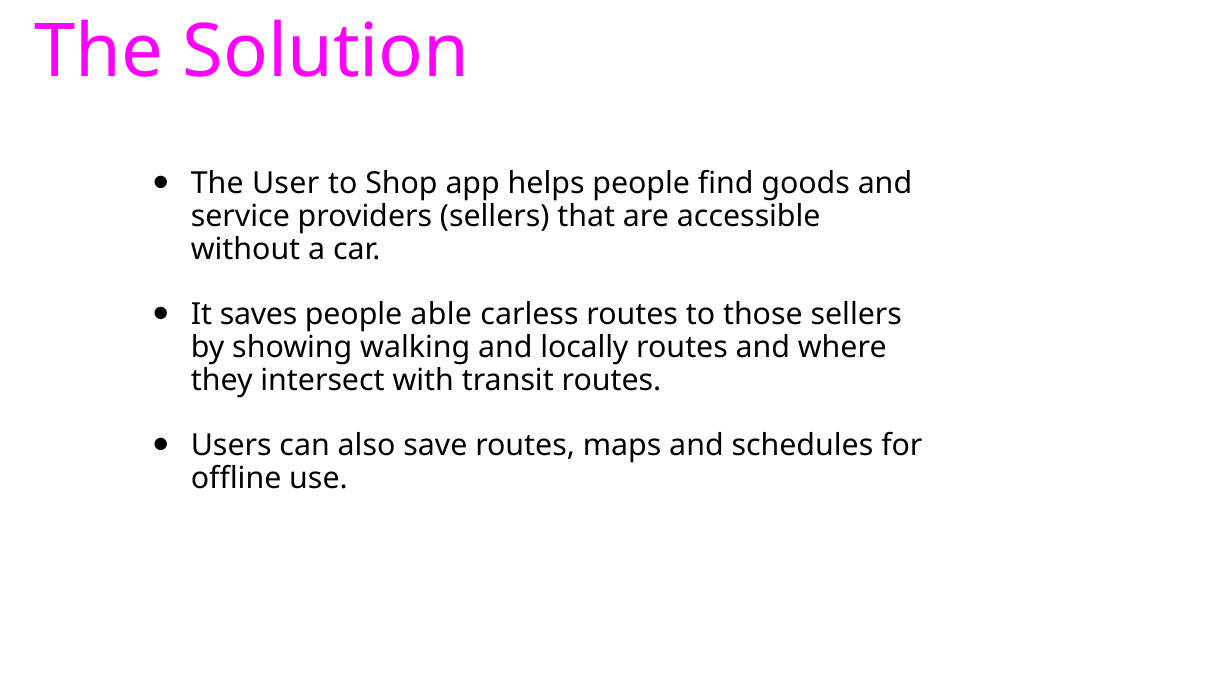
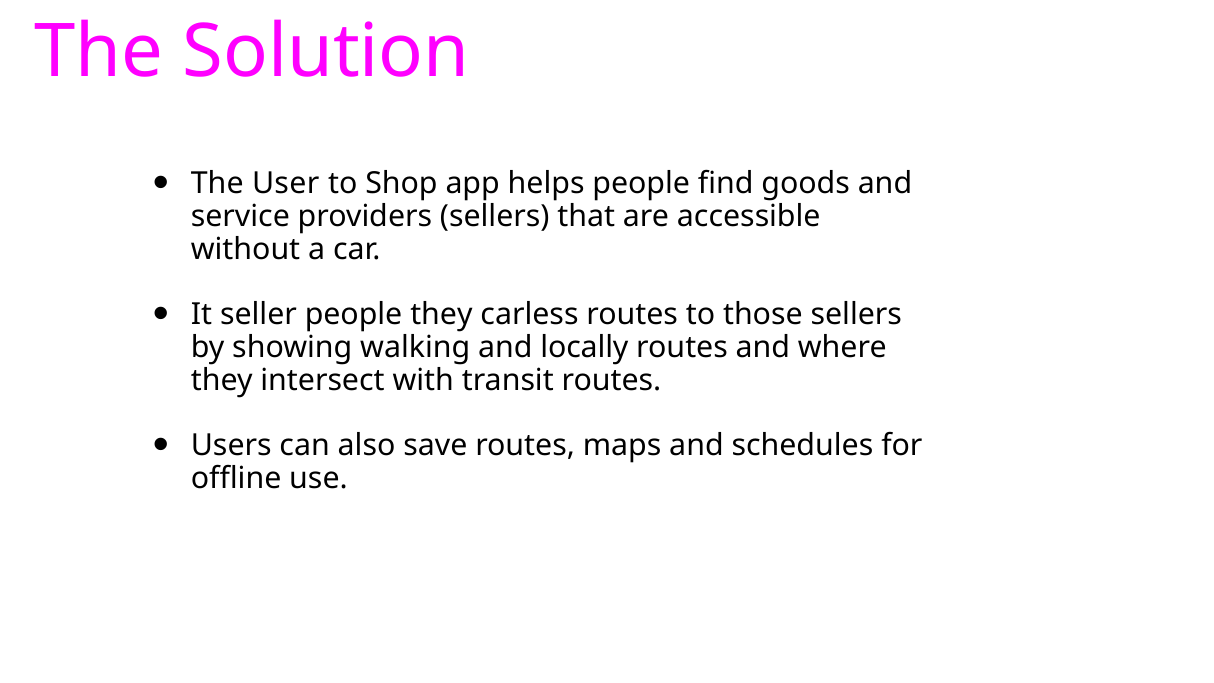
saves: saves -> seller
people able: able -> they
